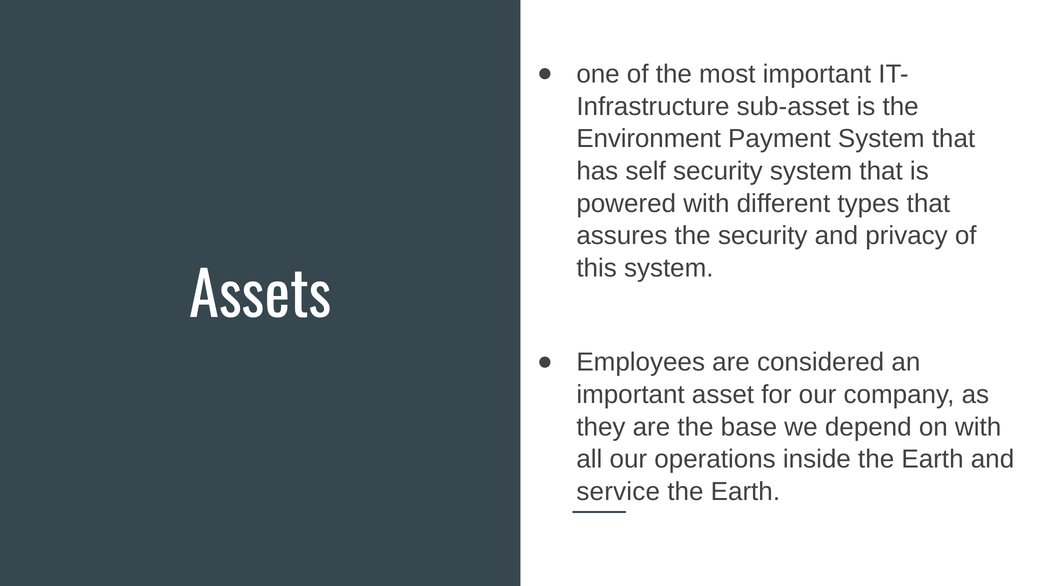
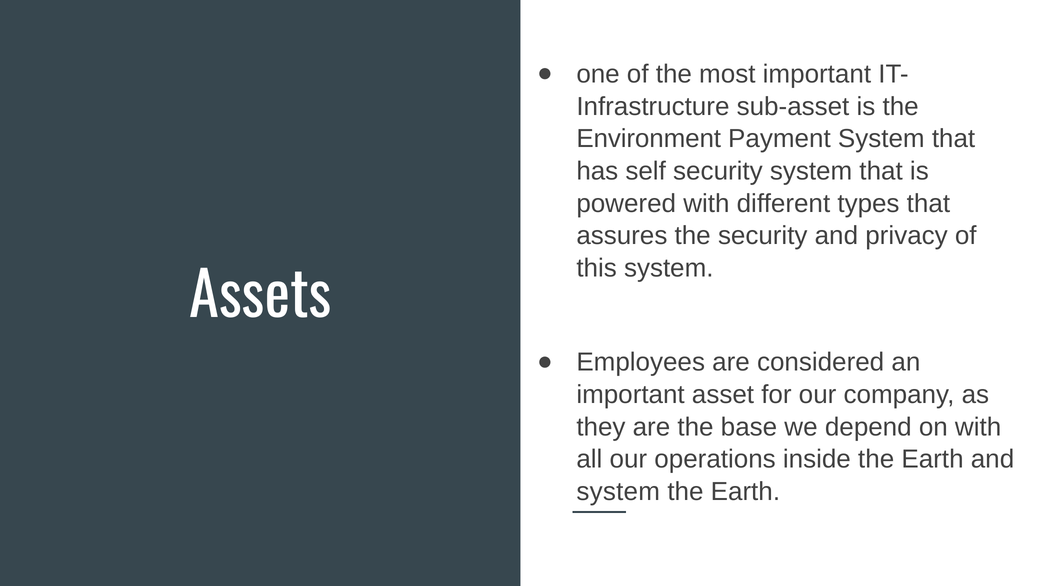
service at (618, 491): service -> system
